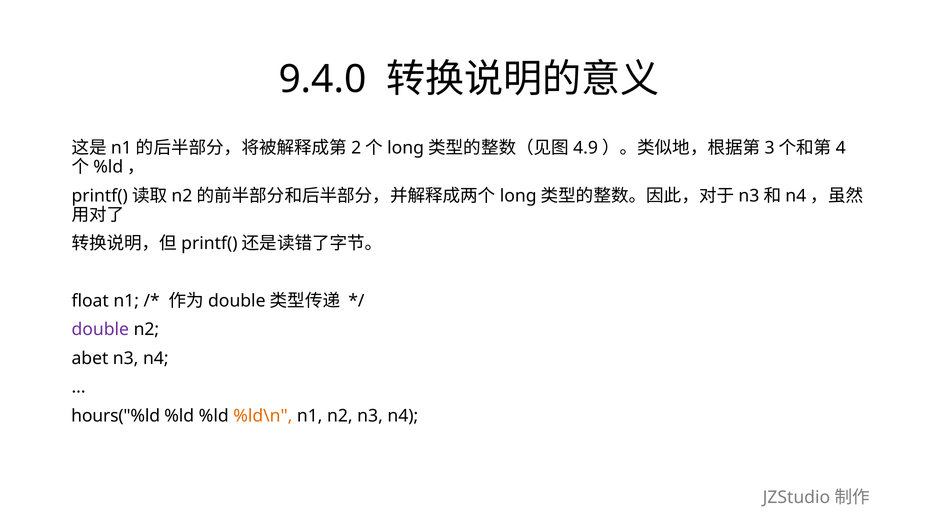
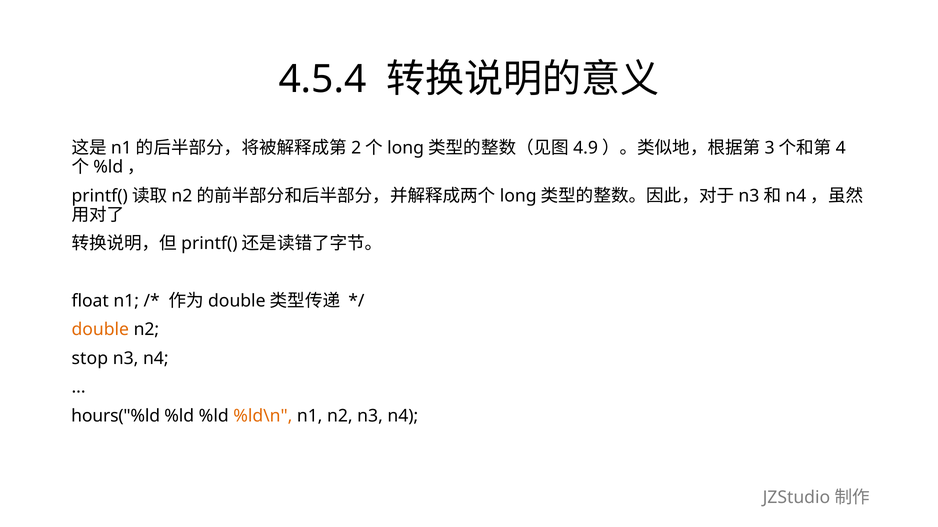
9.4.0: 9.4.0 -> 4.5.4
double colour: purple -> orange
abet: abet -> stop
